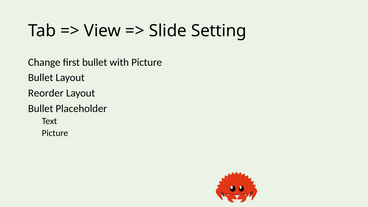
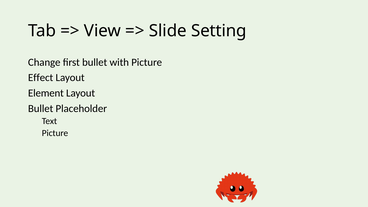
Bullet at (41, 78): Bullet -> Effect
Reorder: Reorder -> Element
